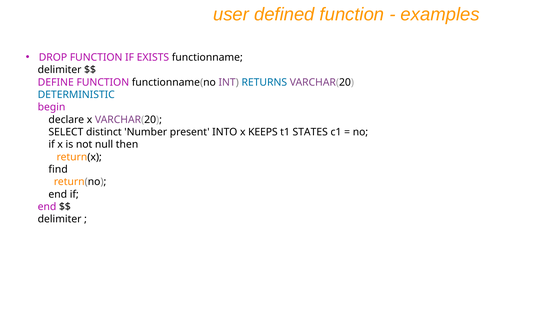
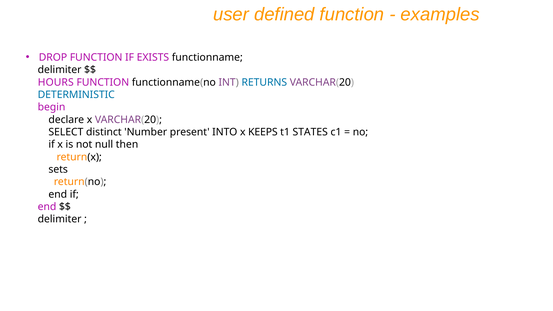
DEFINE: DEFINE -> HOURS
find: find -> sets
